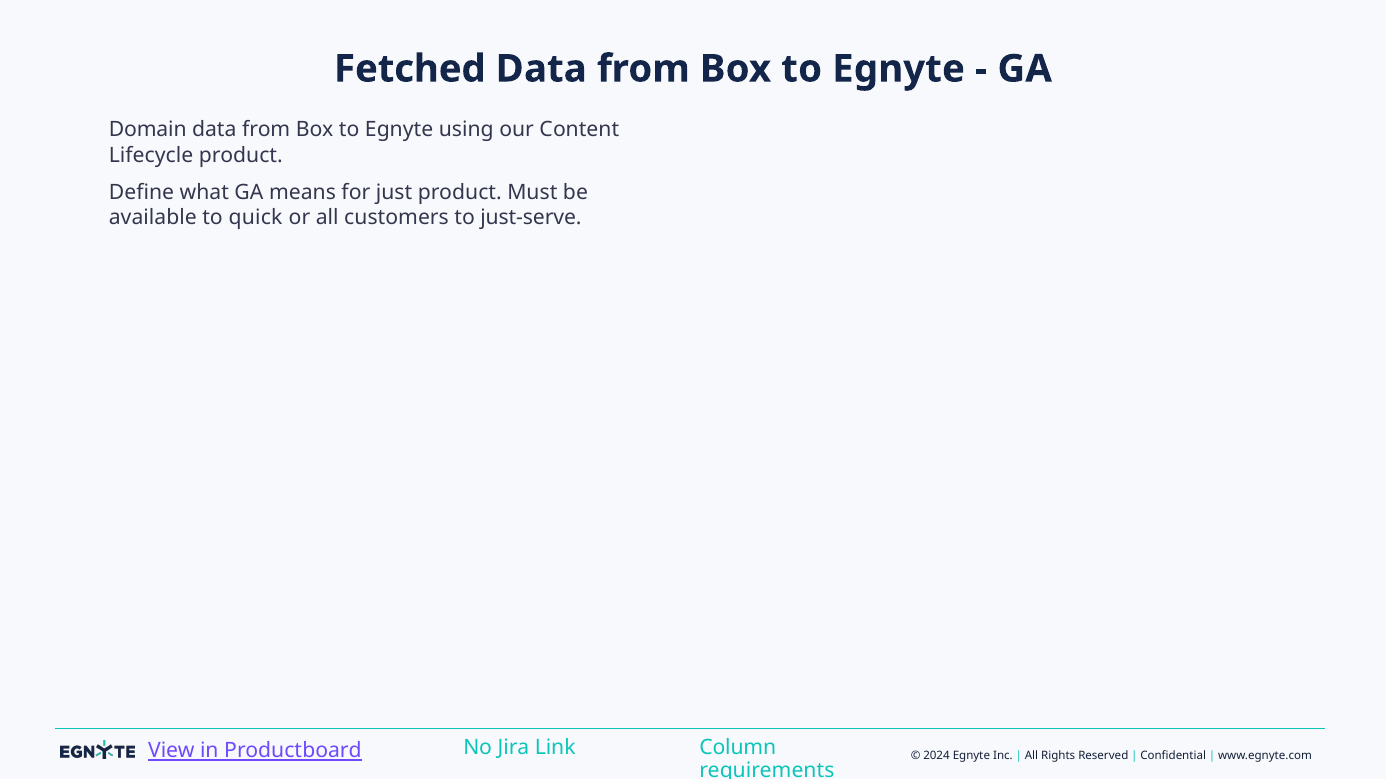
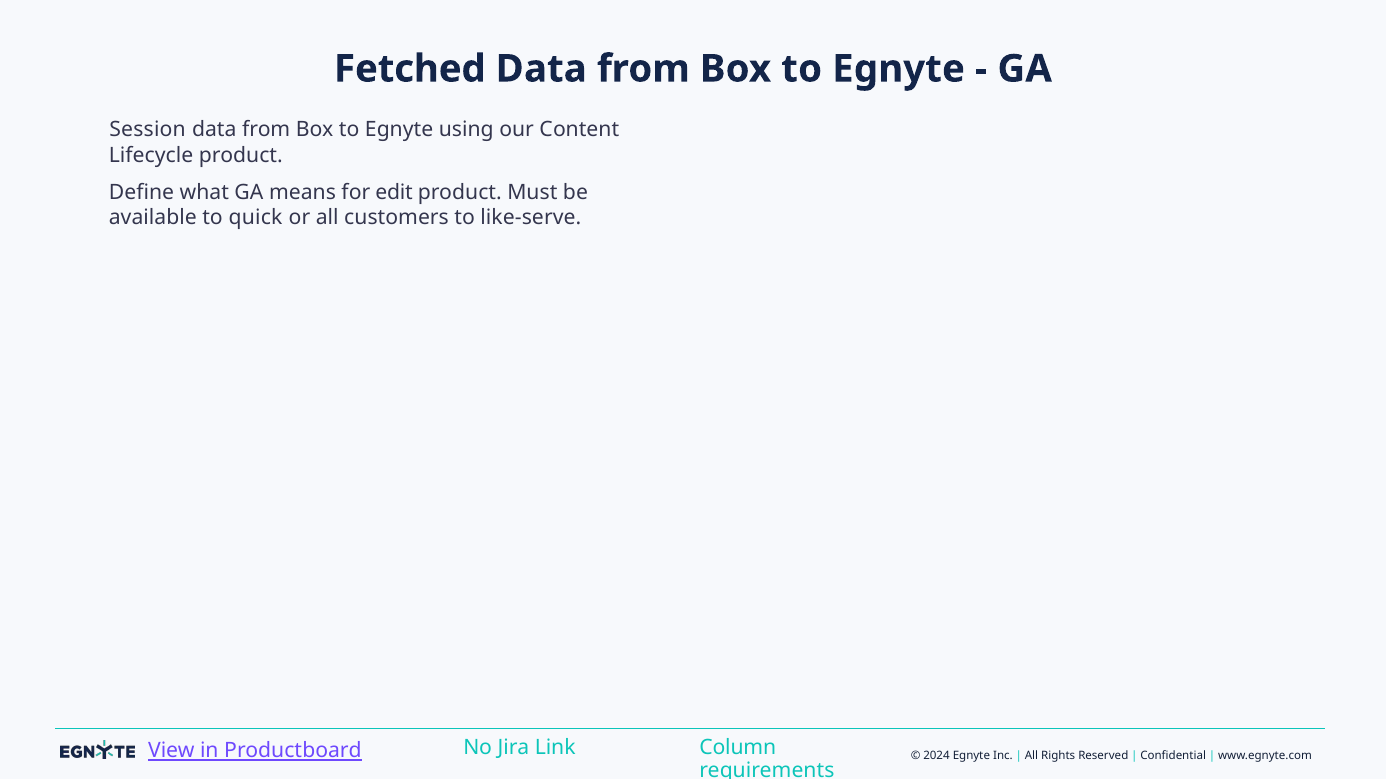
Domain: Domain -> Session
just: just -> edit
just-serve: just-serve -> like-serve
